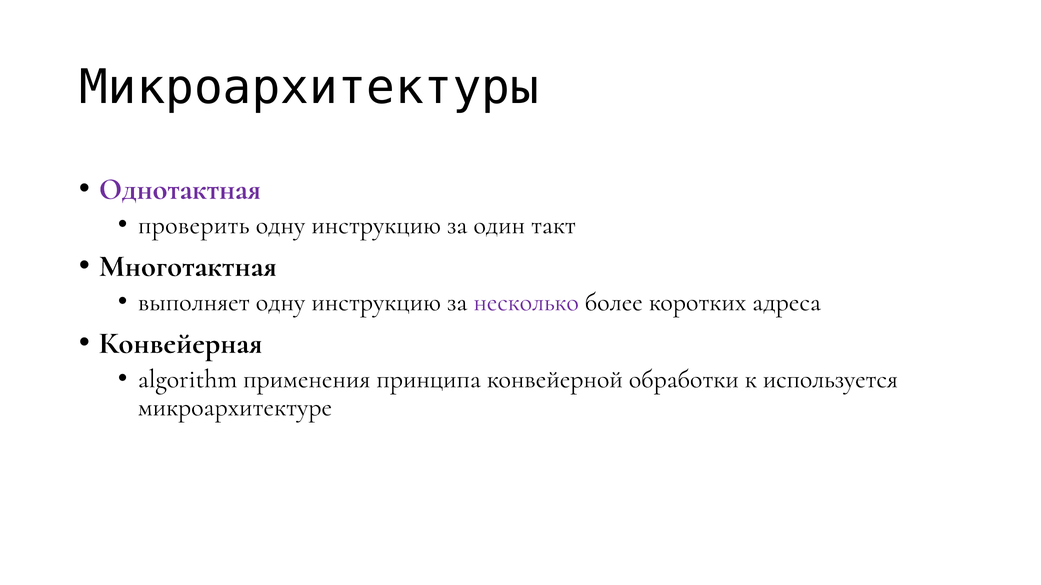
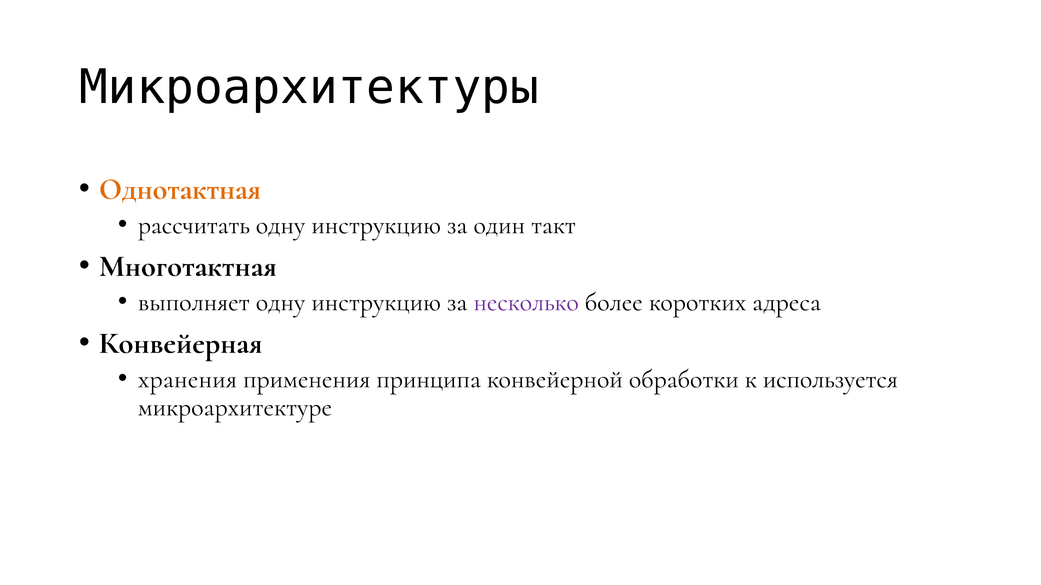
Однотактная colour: purple -> orange
проверить: проверить -> рассчитать
algorithm: algorithm -> хранения
